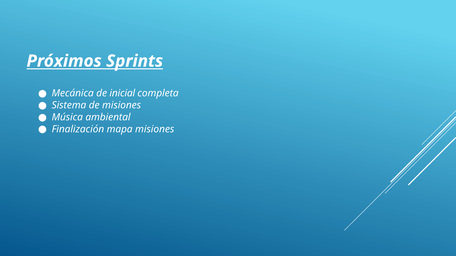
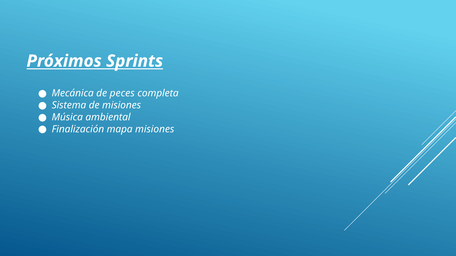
inicial: inicial -> peces
